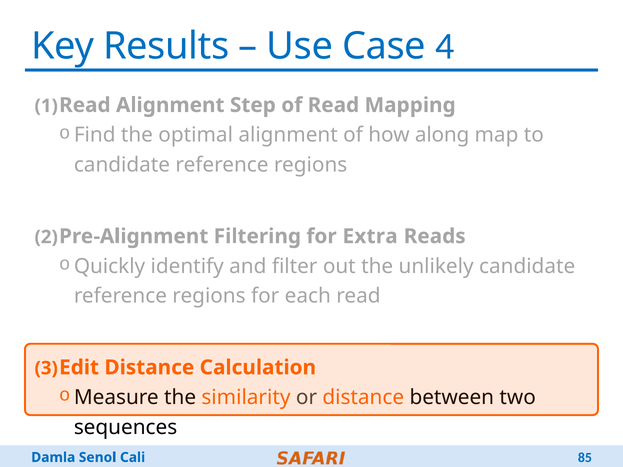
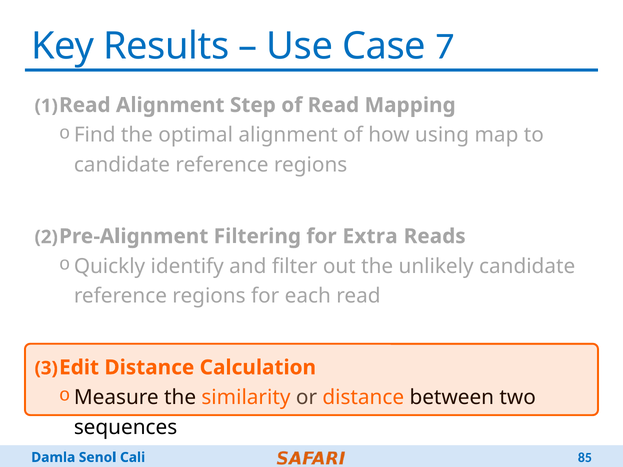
4: 4 -> 7
along: along -> using
